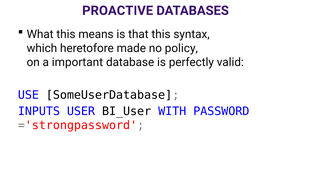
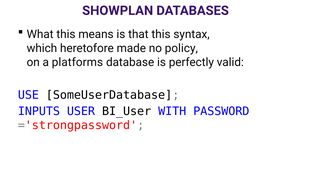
PROACTIVE: PROACTIVE -> SHOWPLAN
important: important -> platforms
